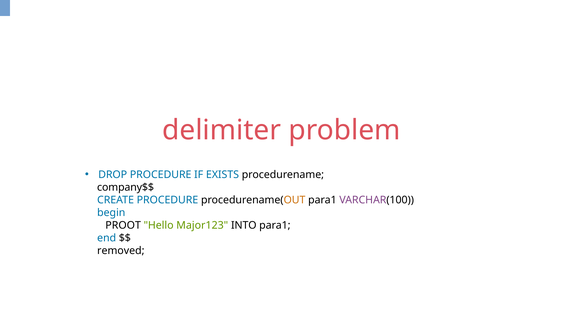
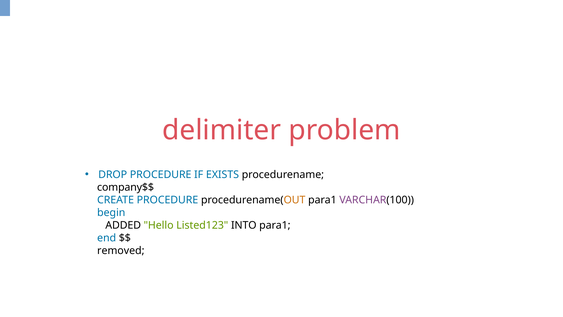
PROOT: PROOT -> ADDED
Major123: Major123 -> Listed123
